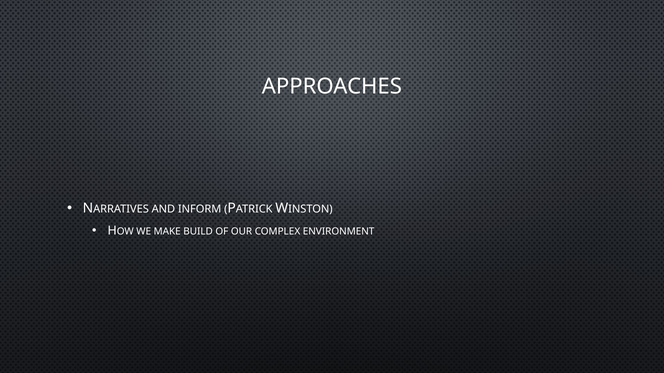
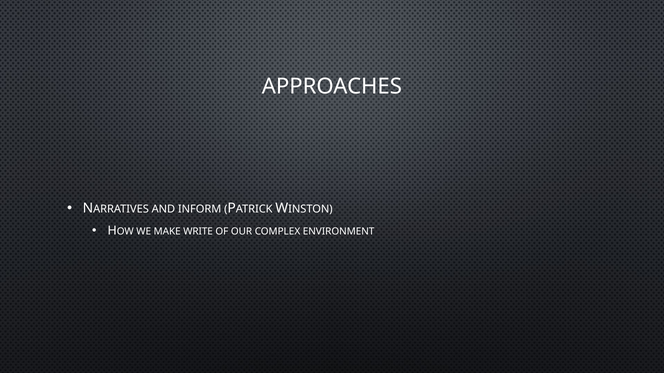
BUILD: BUILD -> WRITE
